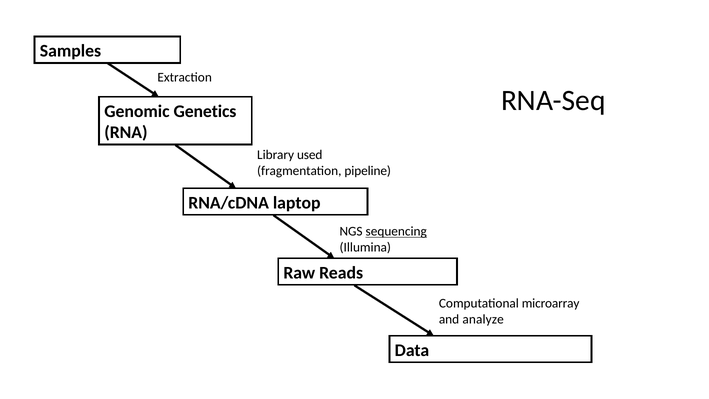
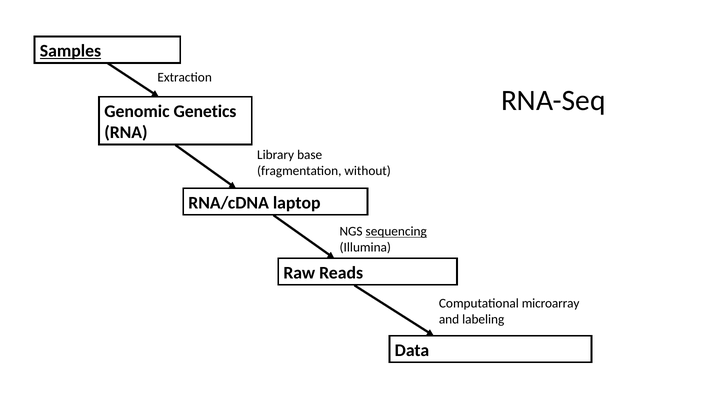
Samples underline: none -> present
used: used -> base
pipeline: pipeline -> without
analyze: analyze -> labeling
